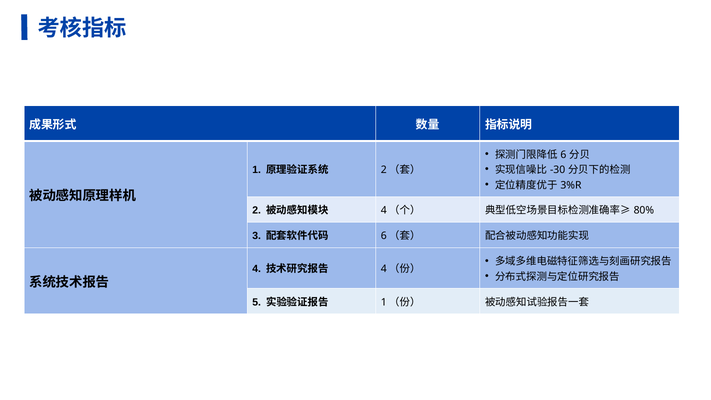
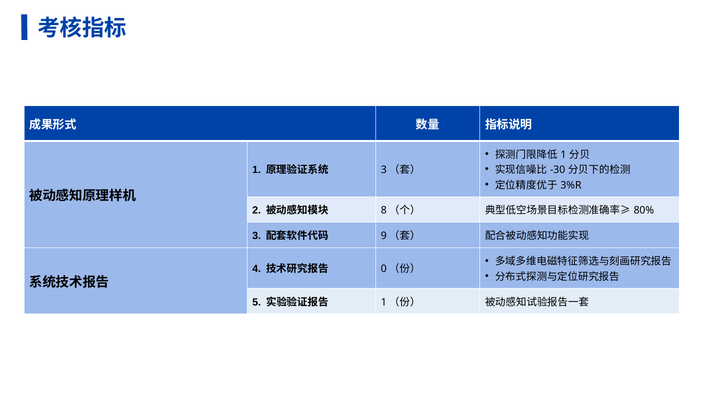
6 at (563, 155): 6 -> 1
2 at (384, 170): 2 -> 3
4 at (384, 211): 4 -> 8
6 at (384, 236): 6 -> 9
4 at (384, 269): 4 -> 0
